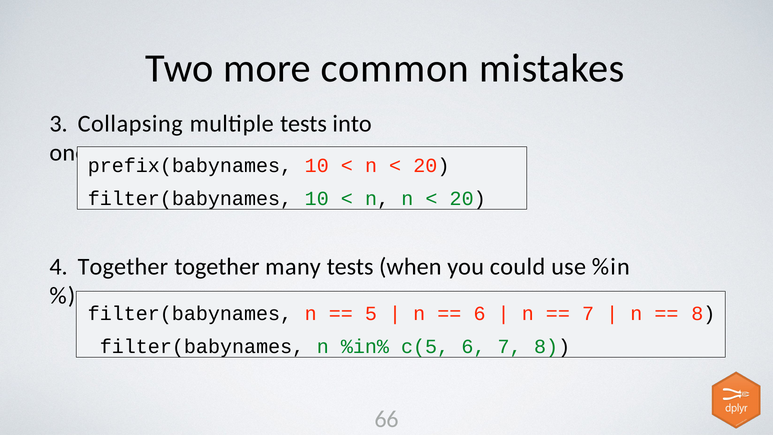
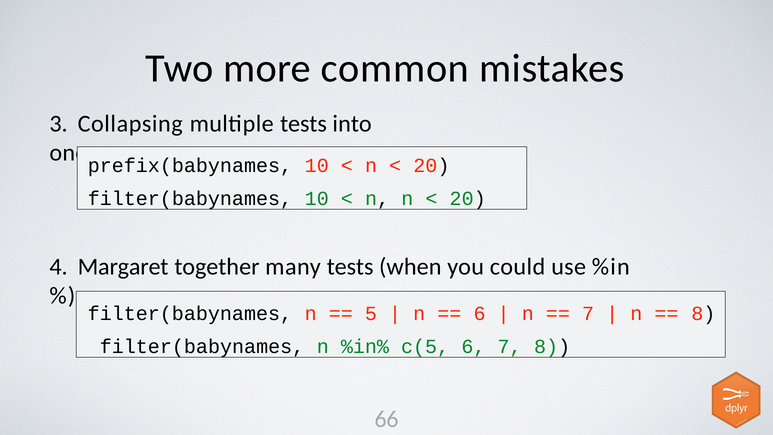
4 Together: Together -> Margaret
